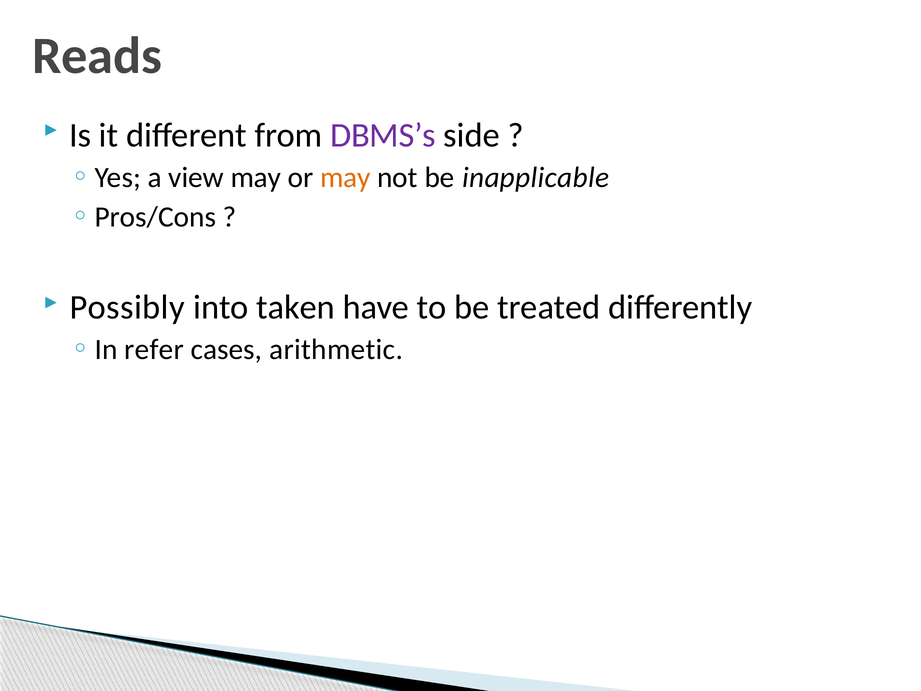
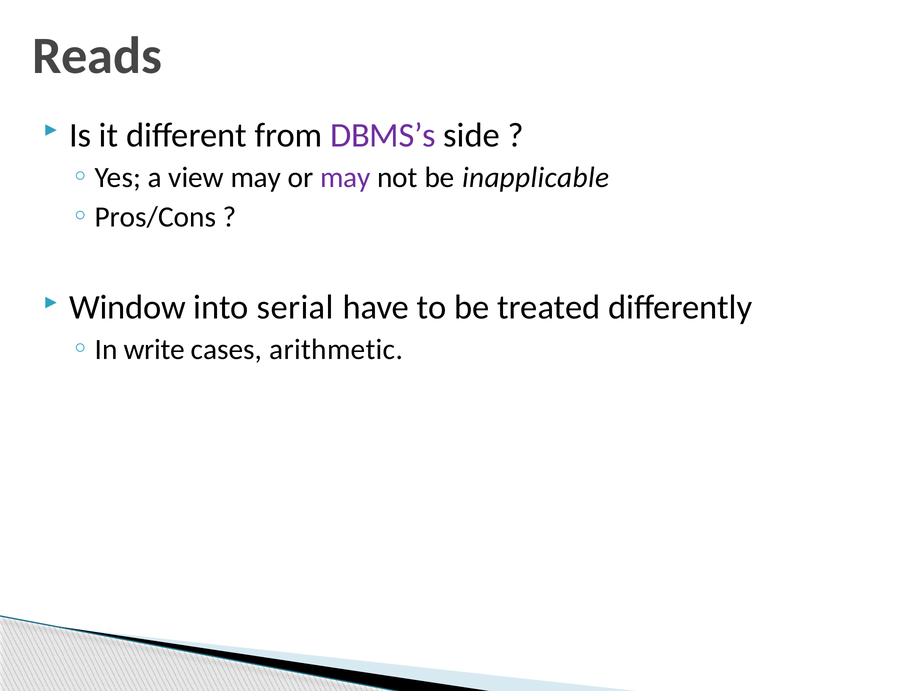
may at (345, 177) colour: orange -> purple
Possibly: Possibly -> Window
taken: taken -> serial
refer: refer -> write
